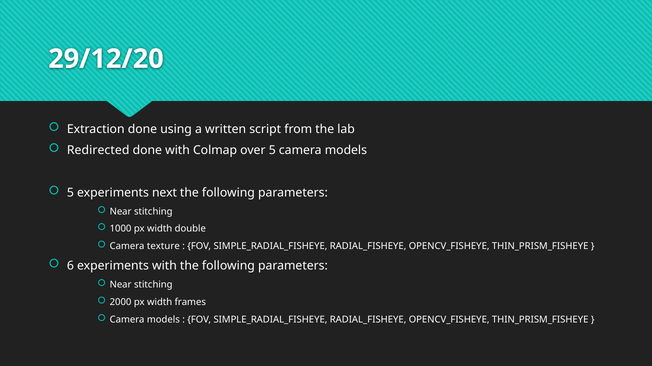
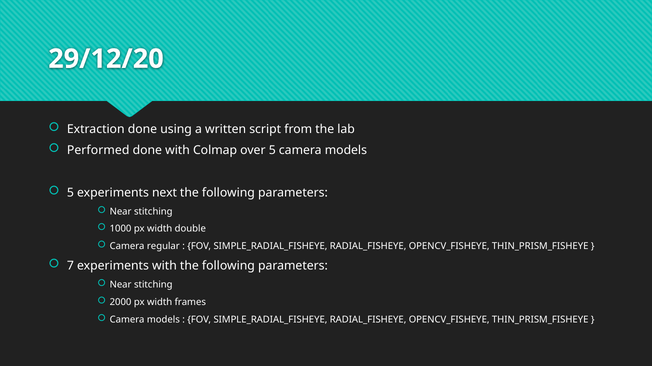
Redirected: Redirected -> Performed
texture: texture -> regular
6: 6 -> 7
